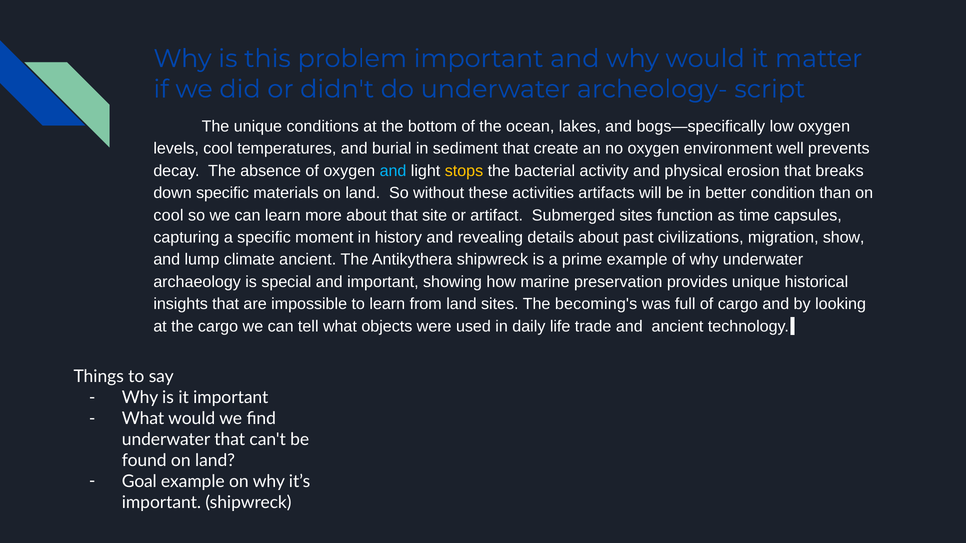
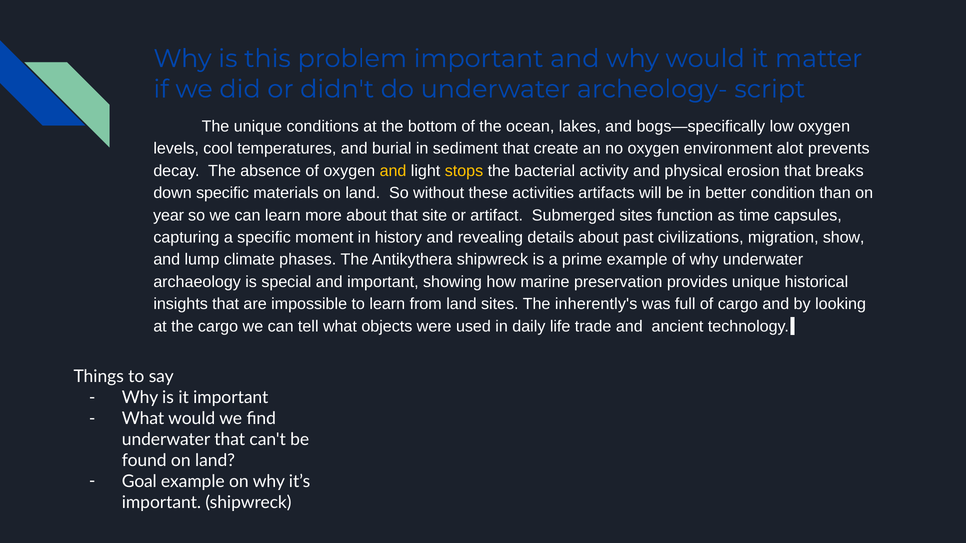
well: well -> alot
and at (393, 171) colour: light blue -> yellow
cool at (168, 215): cool -> year
climate ancient: ancient -> phases
becoming's: becoming's -> inherently's
